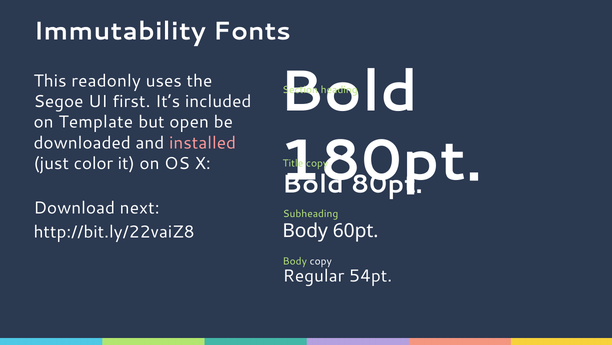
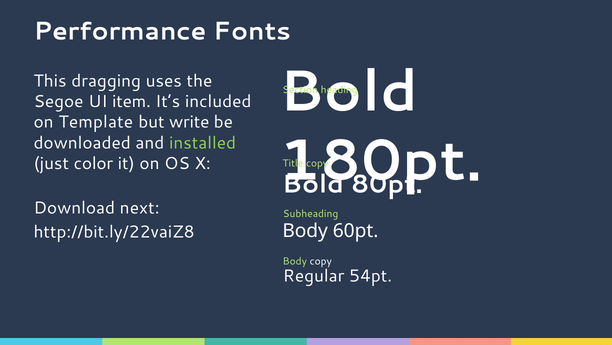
Immutability: Immutability -> Performance
readonly: readonly -> dragging
first: first -> item
open: open -> write
installed colour: pink -> light green
